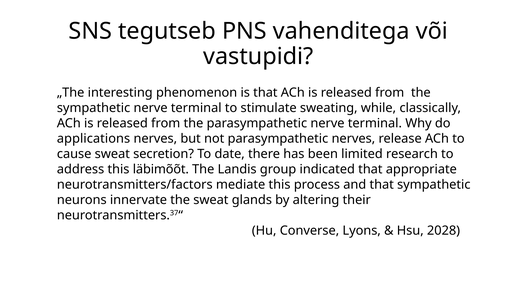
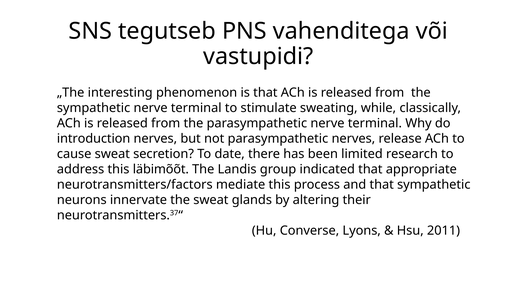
applications: applications -> introduction
2028: 2028 -> 2011
